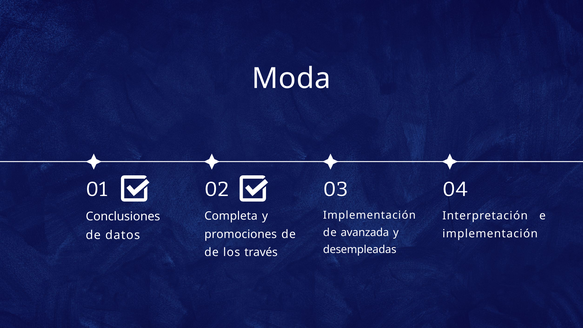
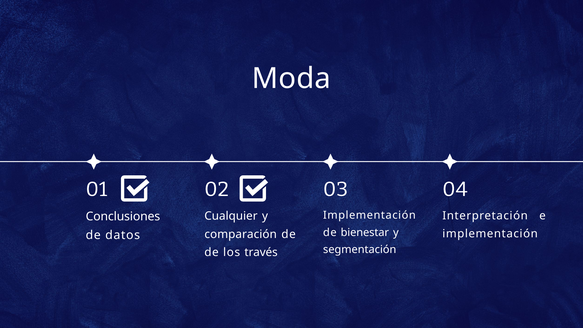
Completa: Completa -> Cualquier
avanzada: avanzada -> bienestar
promociones: promociones -> comparación
desempleadas: desempleadas -> segmentación
